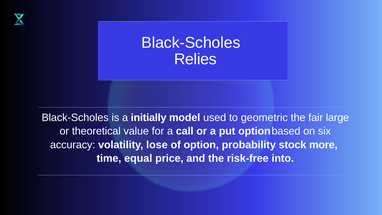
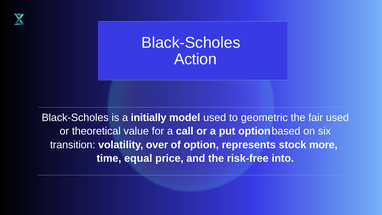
Relies: Relies -> Action
fair large: large -> used
accuracy: accuracy -> transition
lose: lose -> over
probability: probability -> represents
